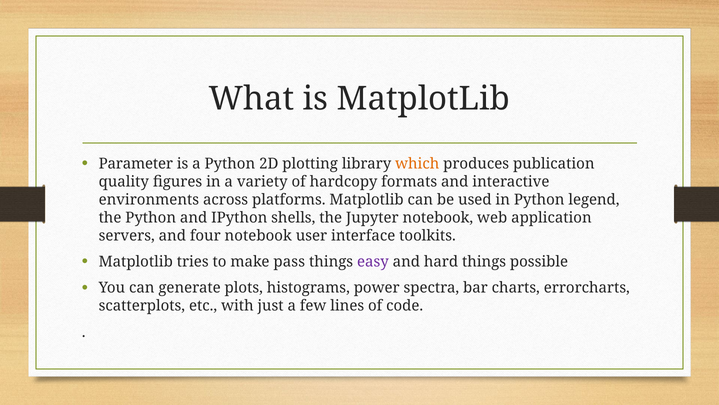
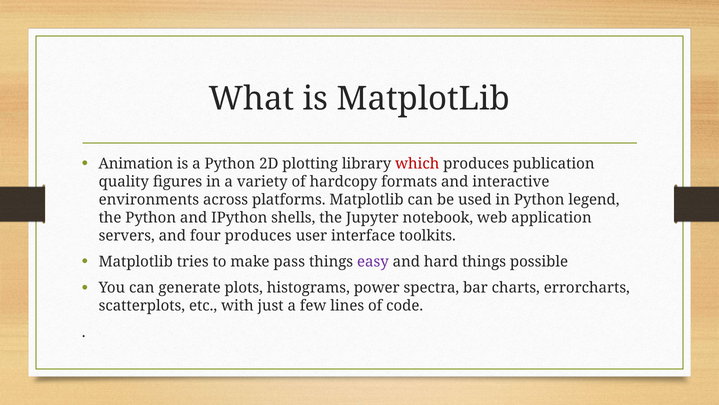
Parameter: Parameter -> Animation
which colour: orange -> red
four notebook: notebook -> produces
